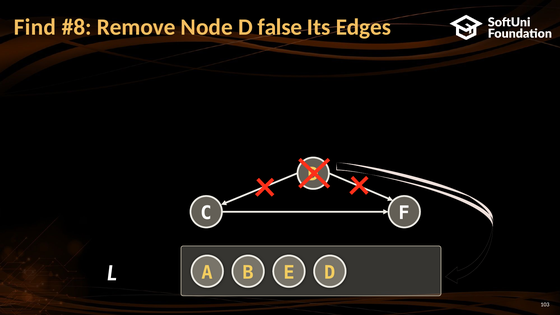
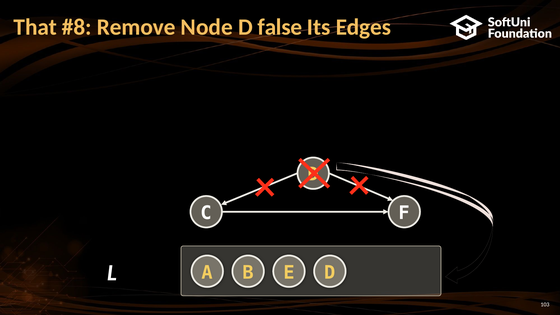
Find: Find -> That
